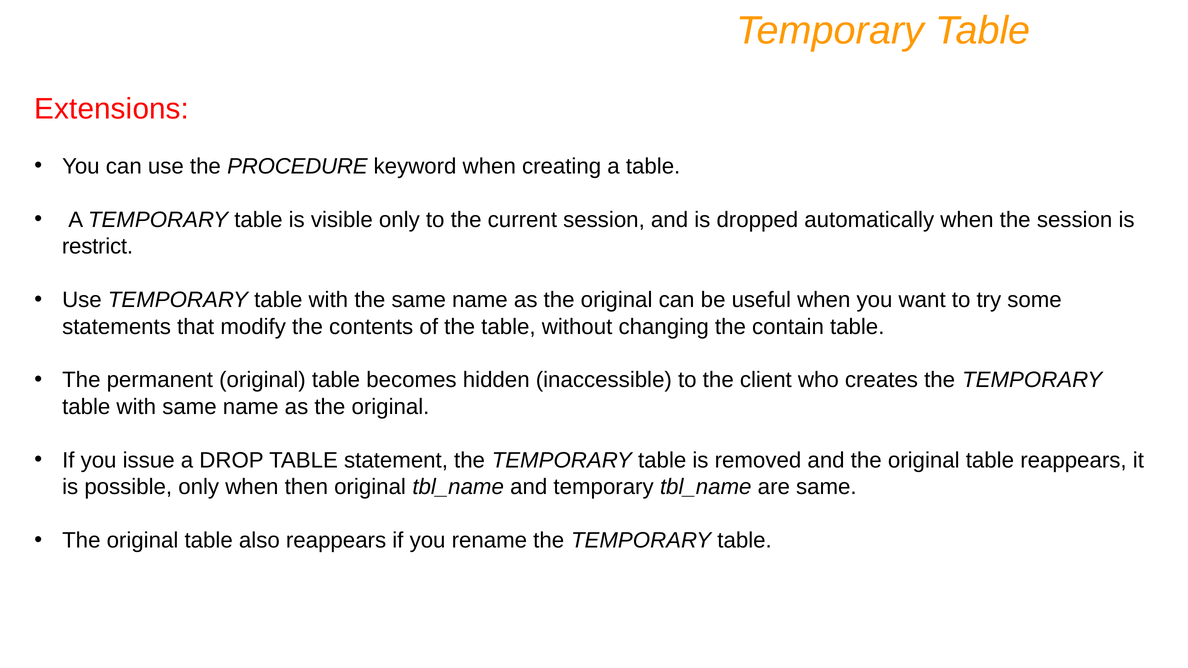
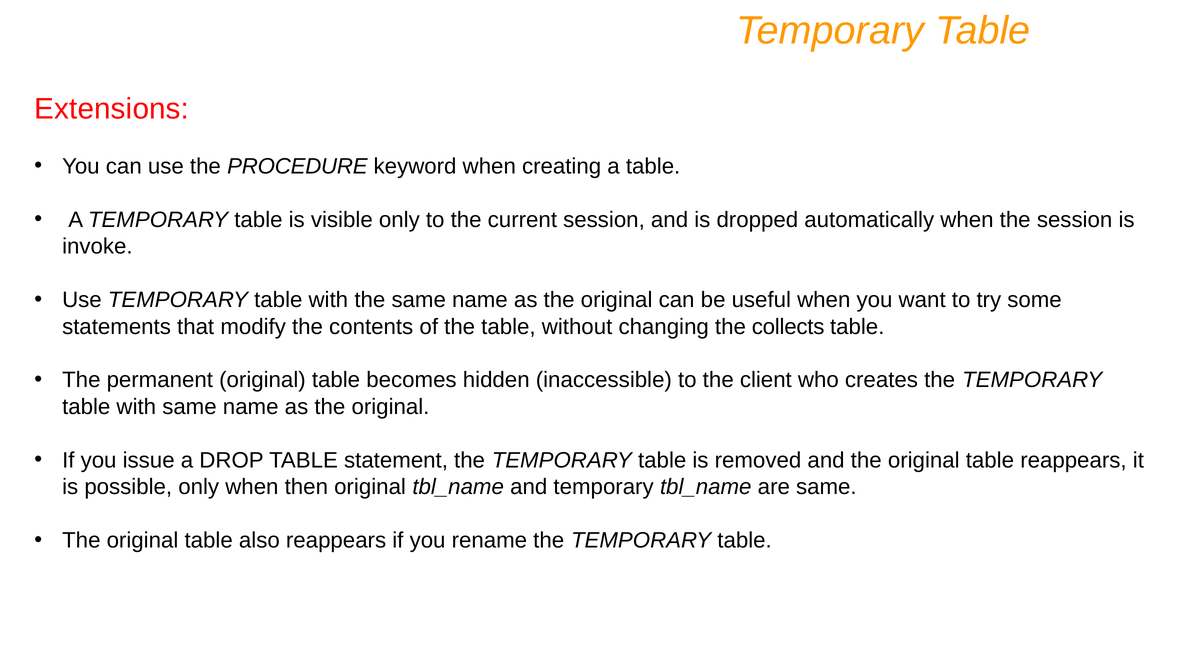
restrict: restrict -> invoke
contain: contain -> collects
